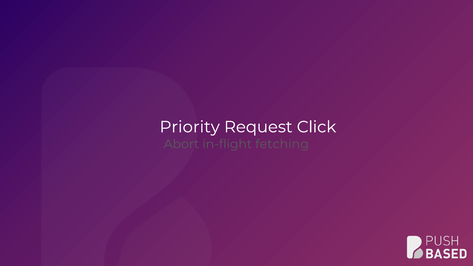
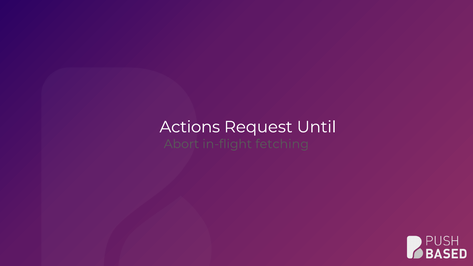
Priority: Priority -> Actions
Click: Click -> Until
